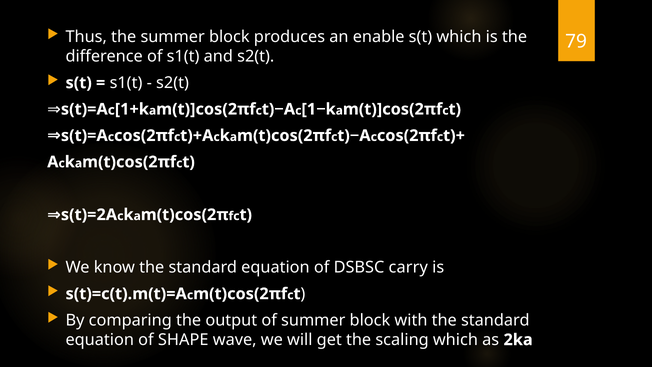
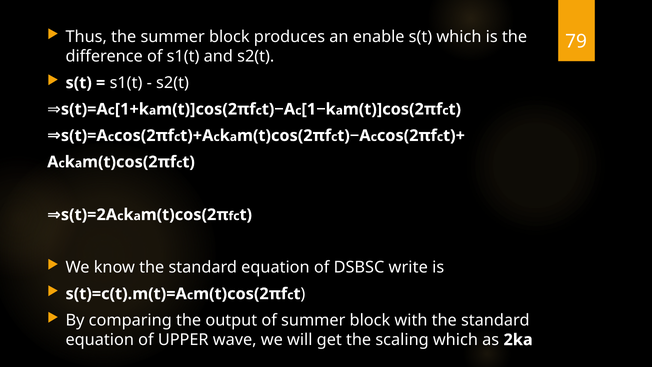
carry: carry -> write
SHAPE: SHAPE -> UPPER
